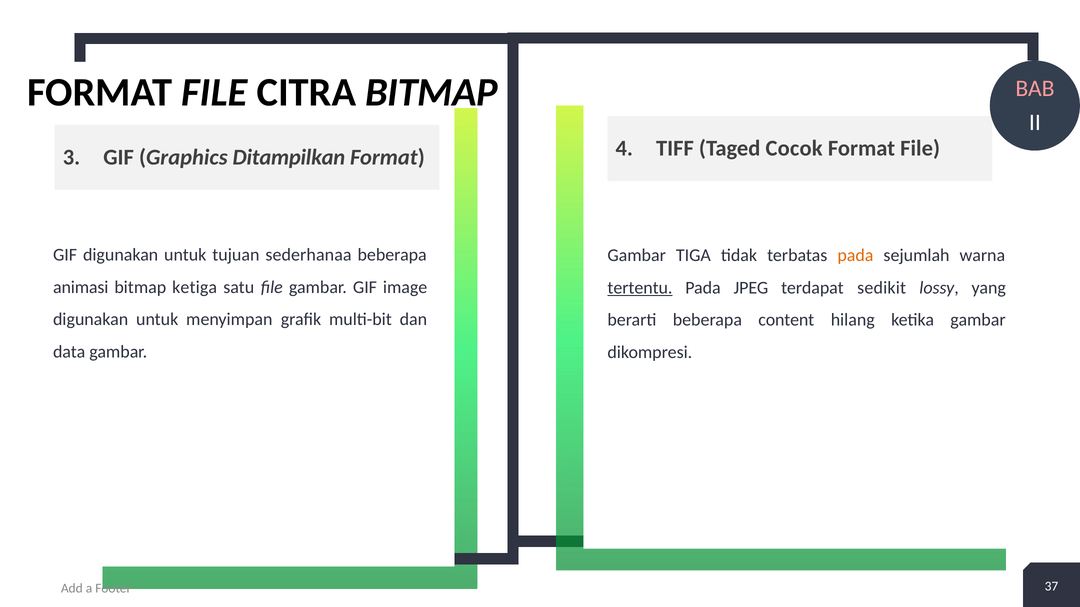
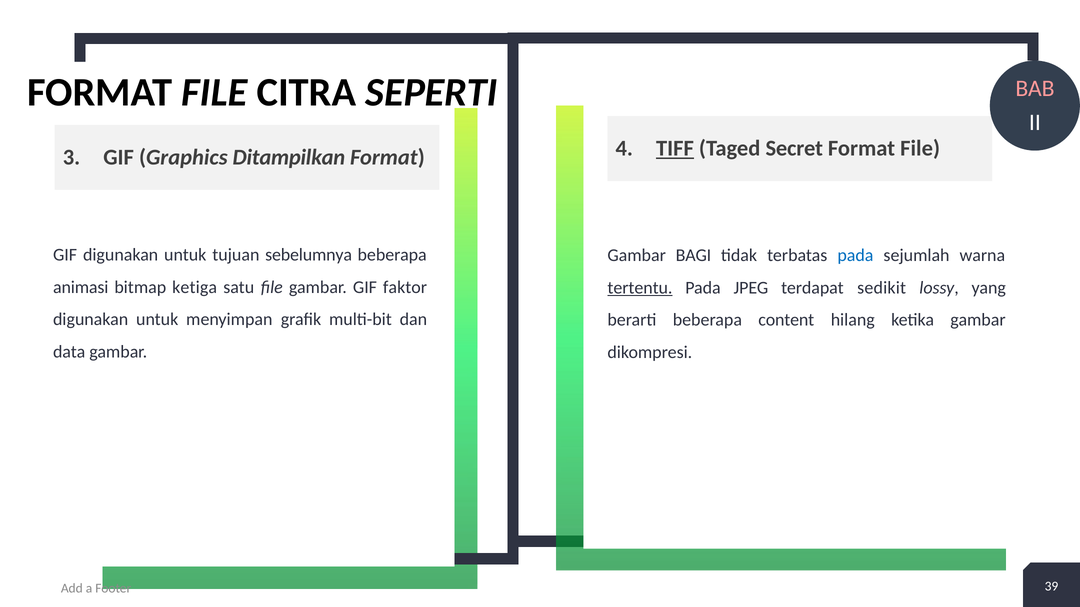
CITRA BITMAP: BITMAP -> SEPERTI
TIFF underline: none -> present
Cocok: Cocok -> Secret
sederhanaa: sederhanaa -> sebelumnya
TIGA: TIGA -> BAGI
pada at (855, 256) colour: orange -> blue
image: image -> faktor
37: 37 -> 39
